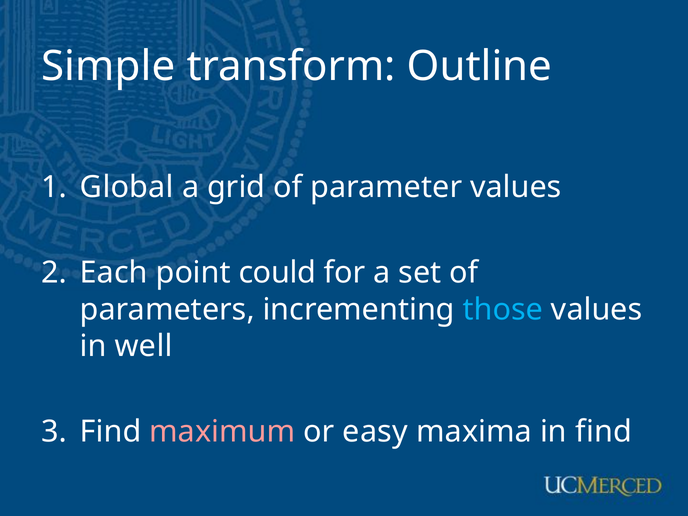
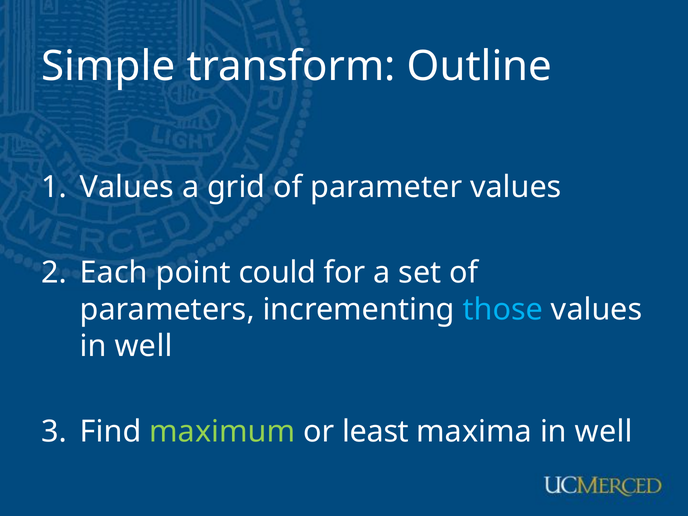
Global at (127, 187): Global -> Values
maximum colour: pink -> light green
easy: easy -> least
maxima in find: find -> well
